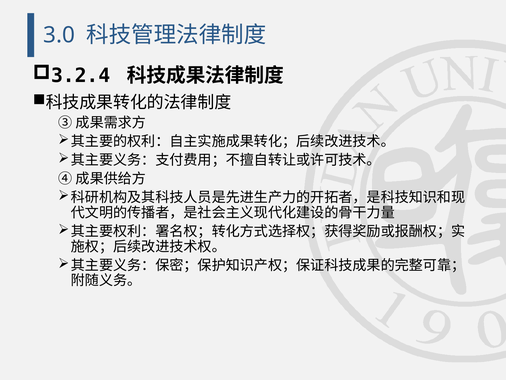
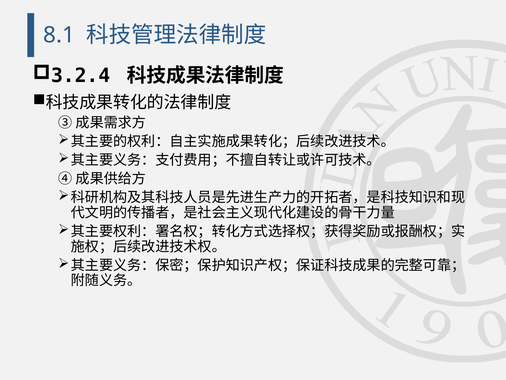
3.0: 3.0 -> 8.1
